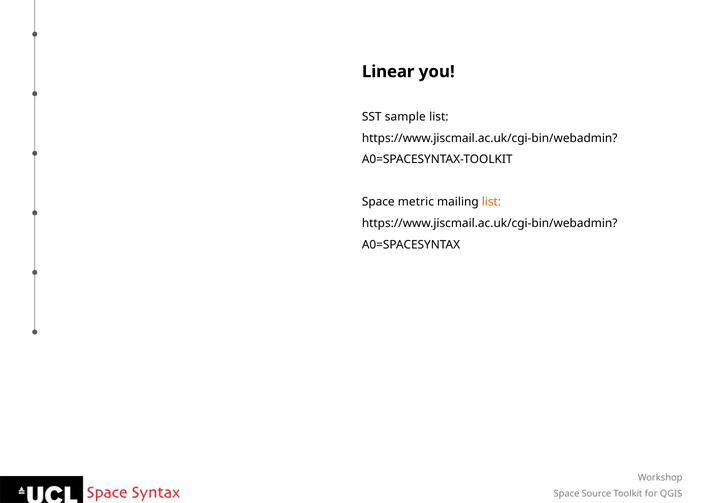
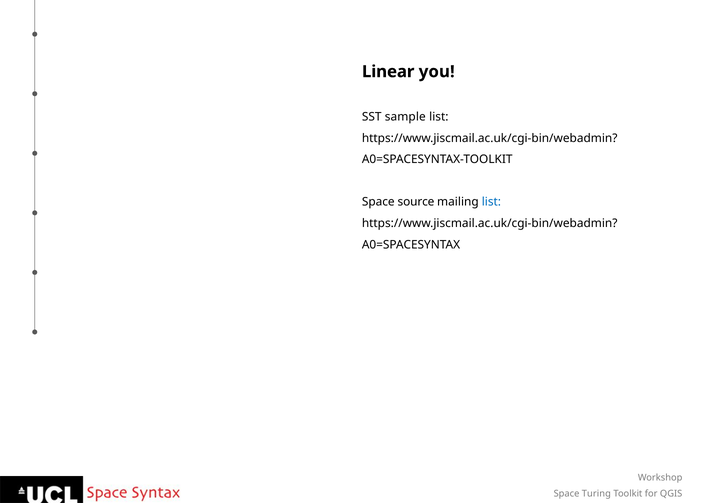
metric: metric -> source
list at (491, 202) colour: orange -> blue
Source: Source -> Turing
